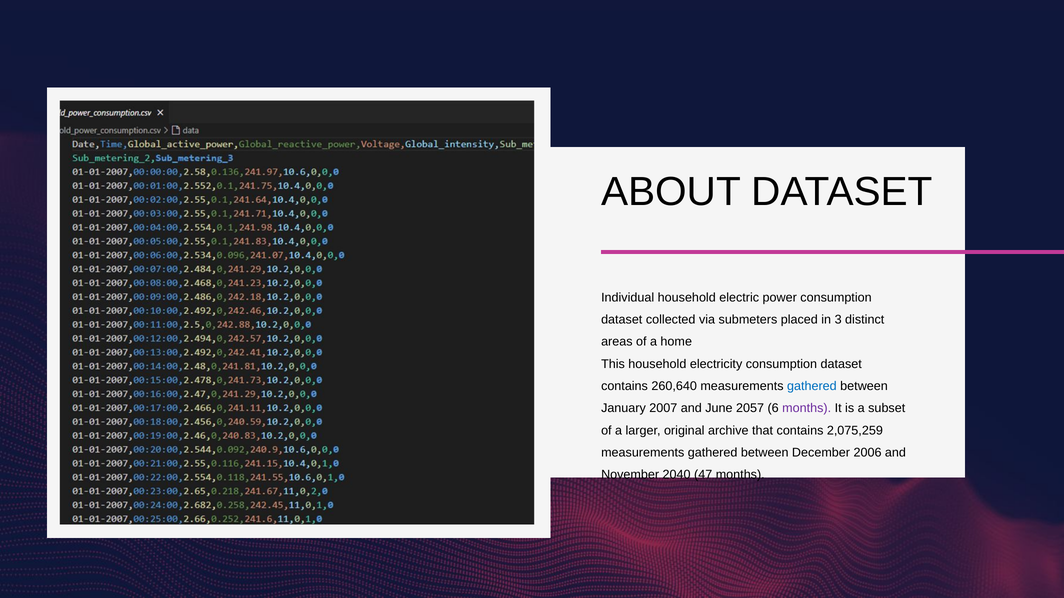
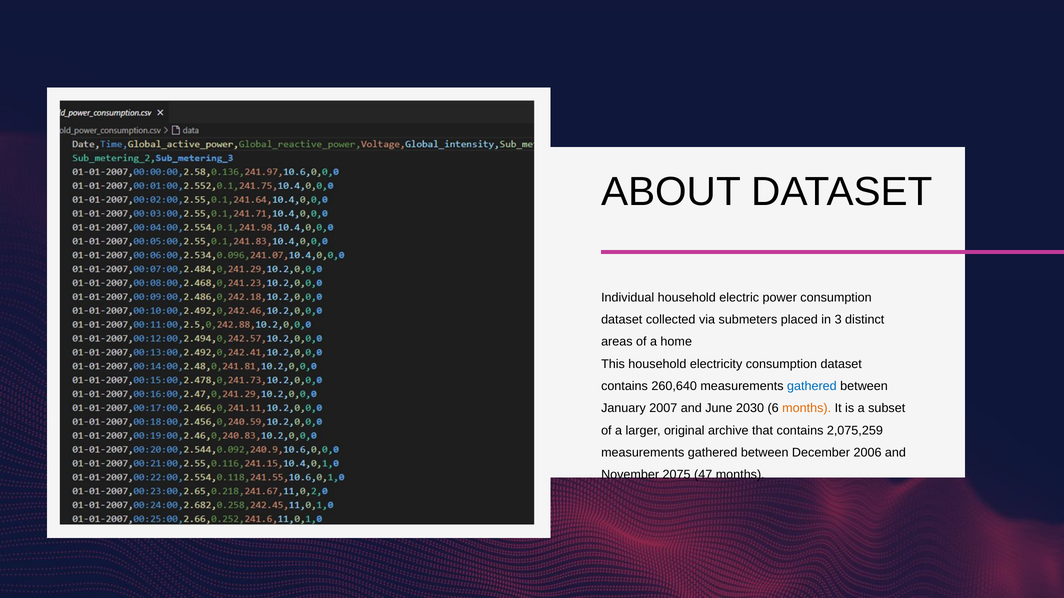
2057: 2057 -> 2030
months at (807, 409) colour: purple -> orange
2040: 2040 -> 2075
